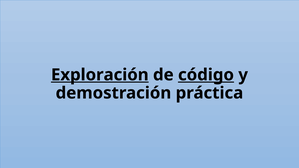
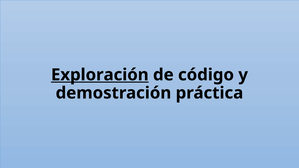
código underline: present -> none
